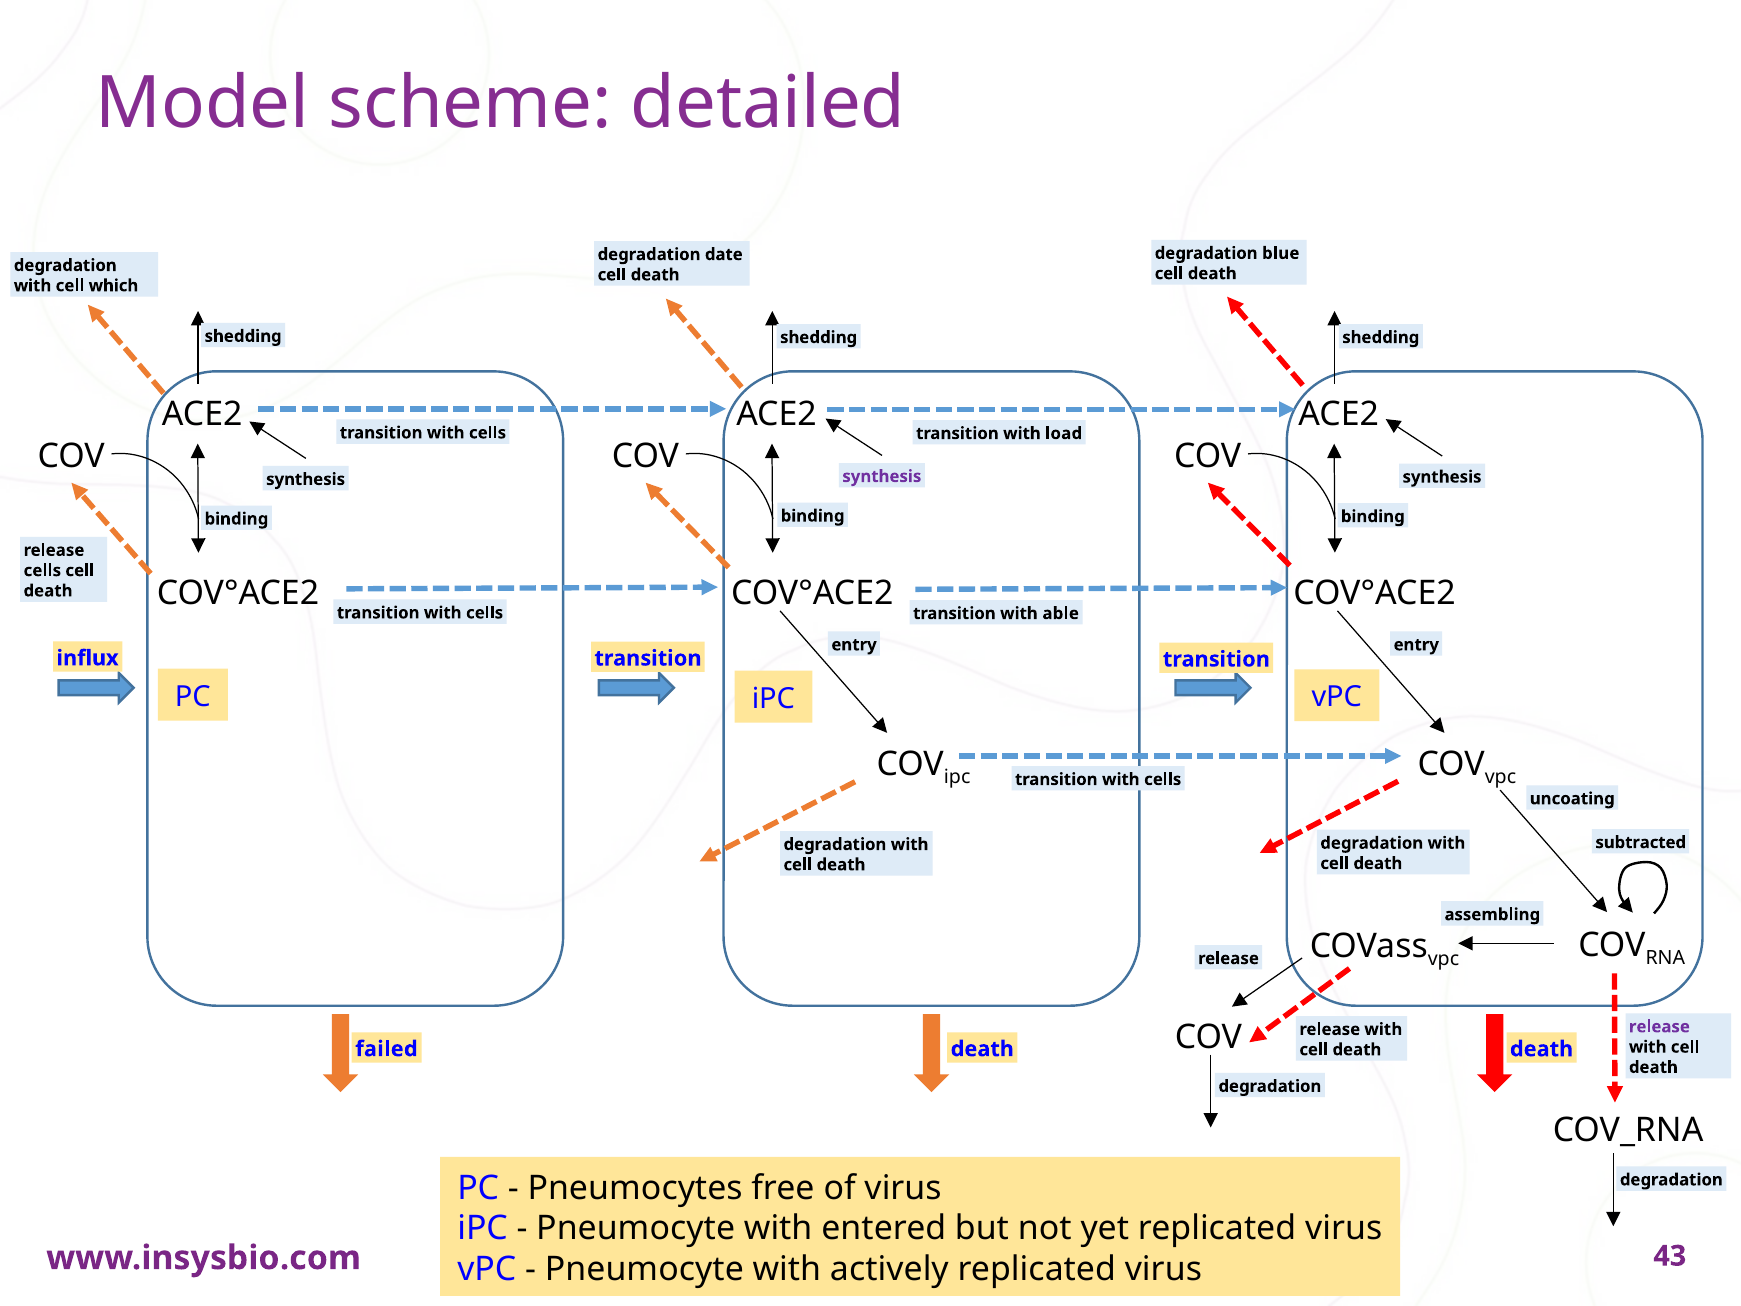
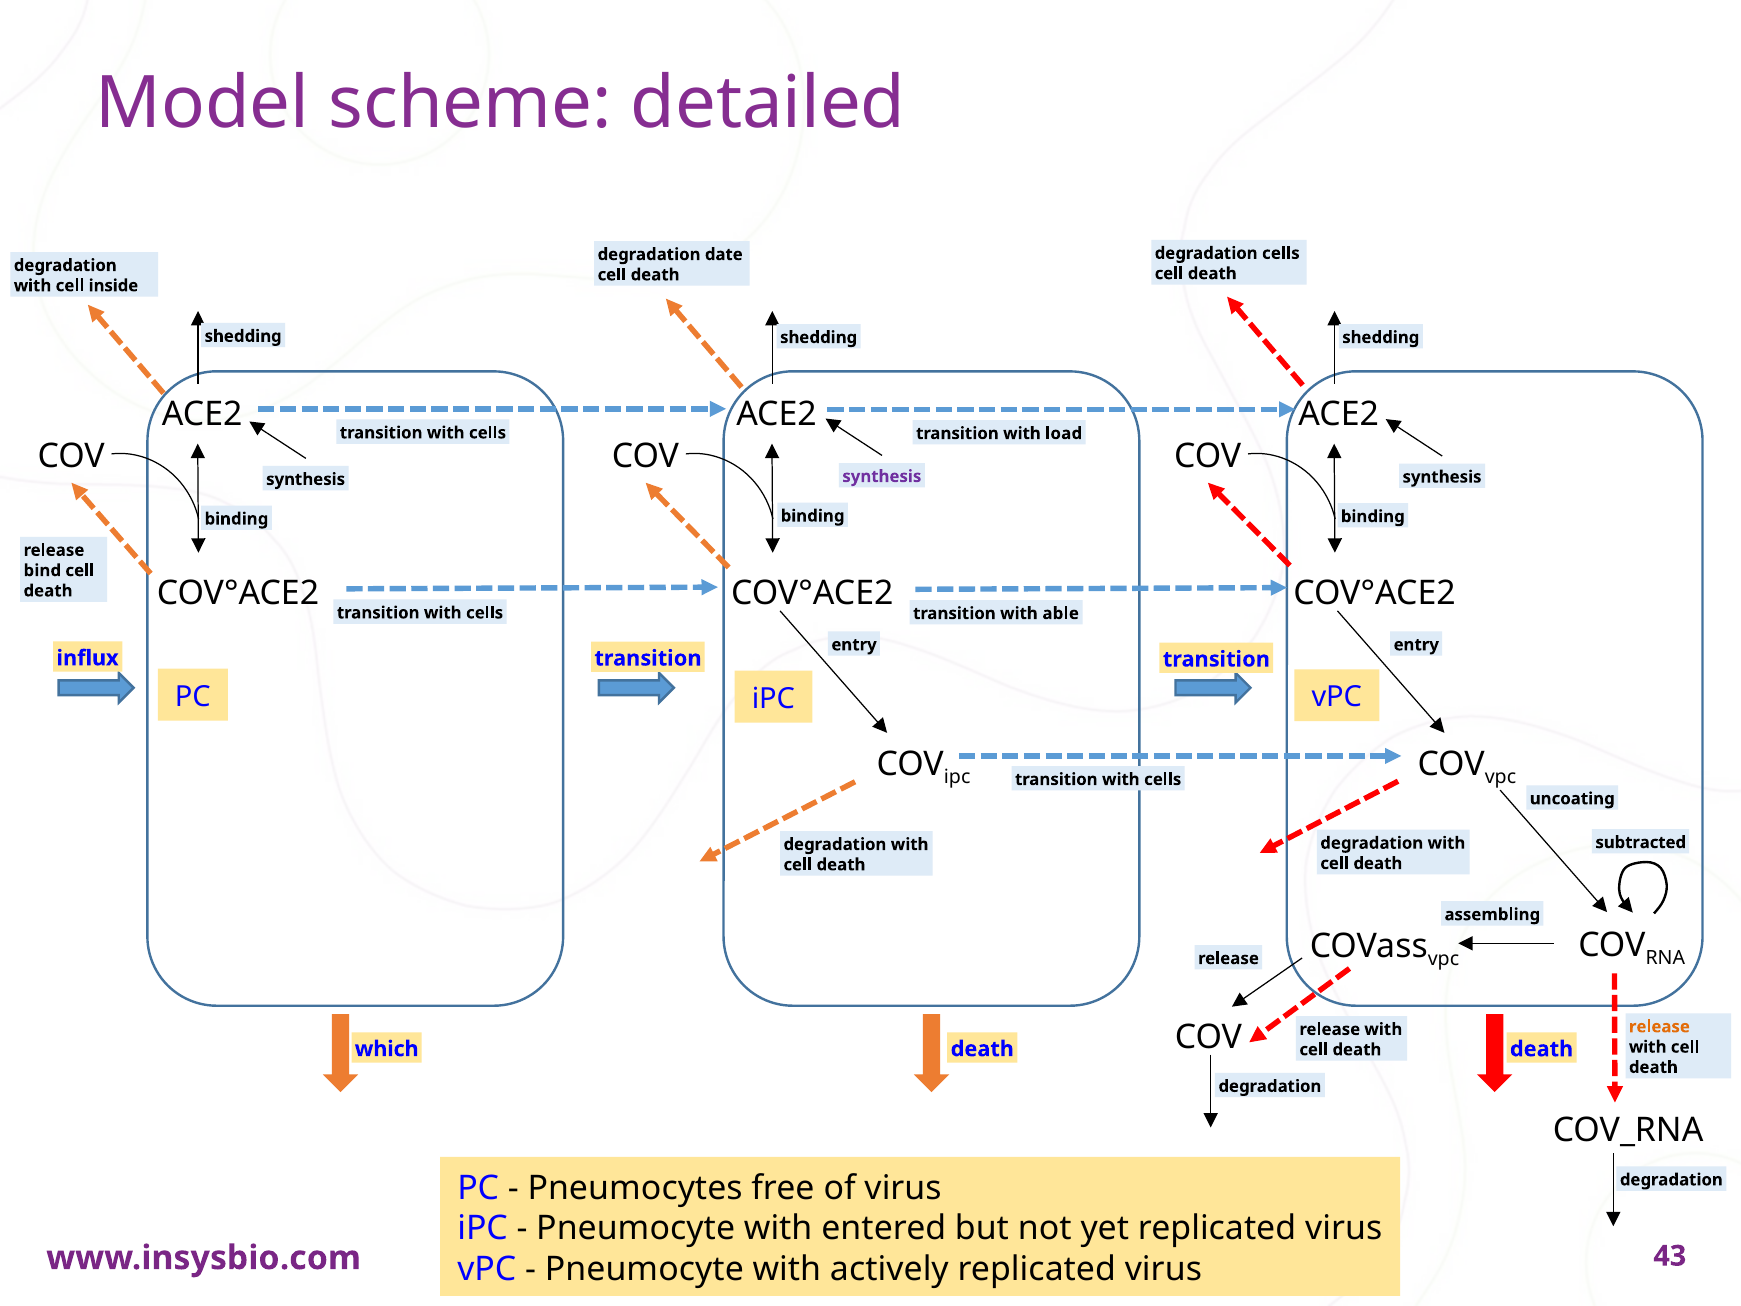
degradation blue: blue -> cells
which: which -> inside
cells at (42, 570): cells -> bind
release at (1659, 1027) colour: purple -> orange
failed: failed -> which
